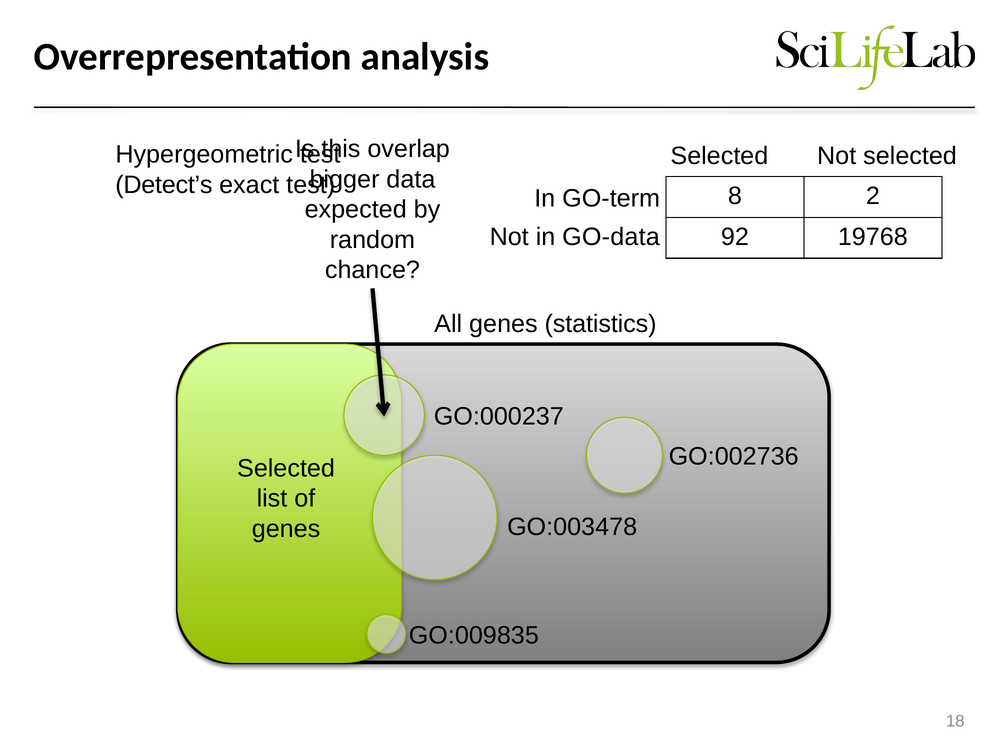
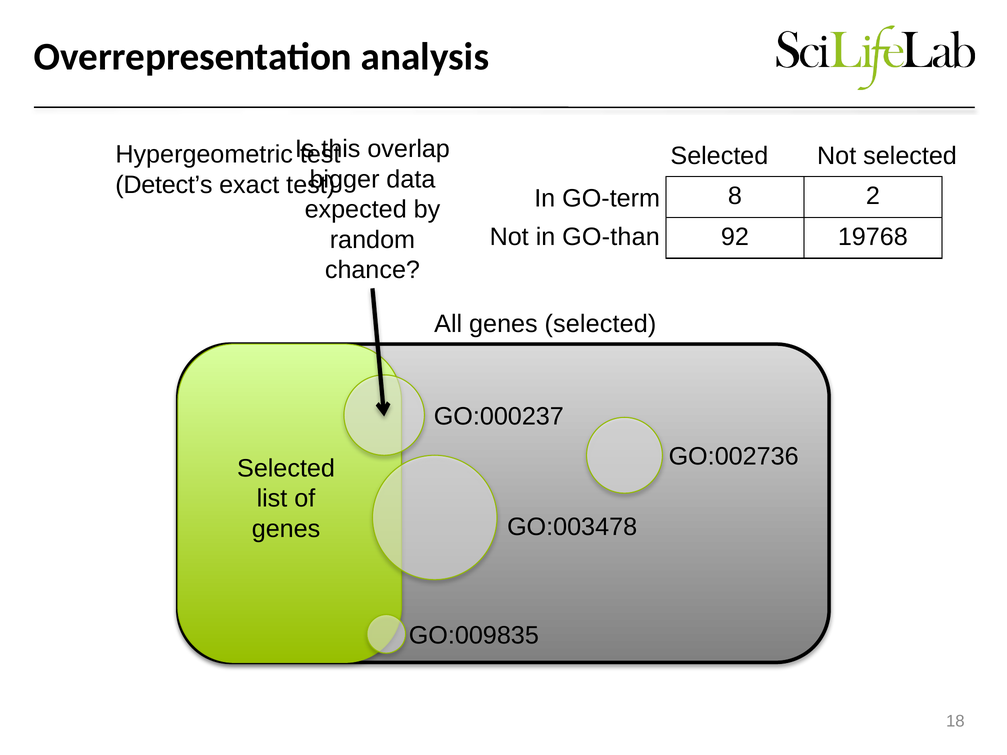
GO-data: GO-data -> GO-than
genes statistics: statistics -> selected
